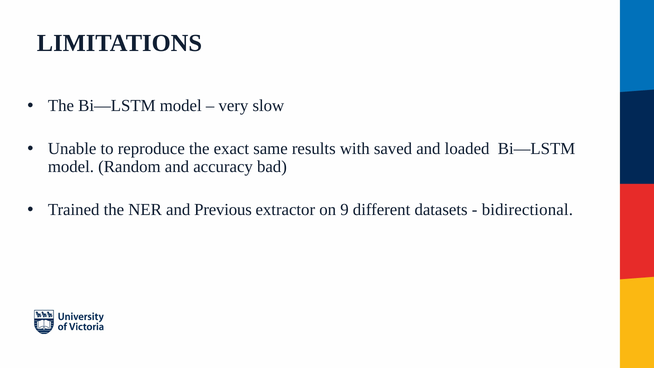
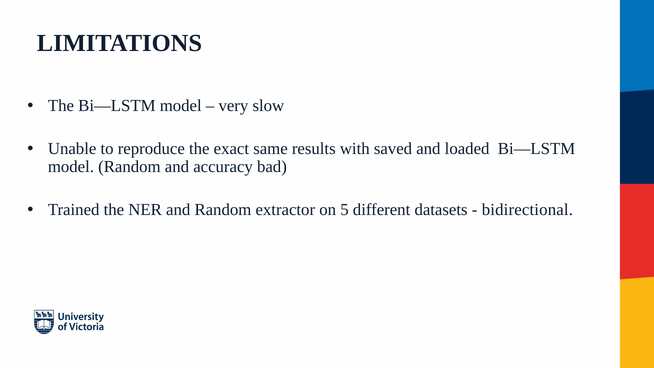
and Previous: Previous -> Random
9: 9 -> 5
